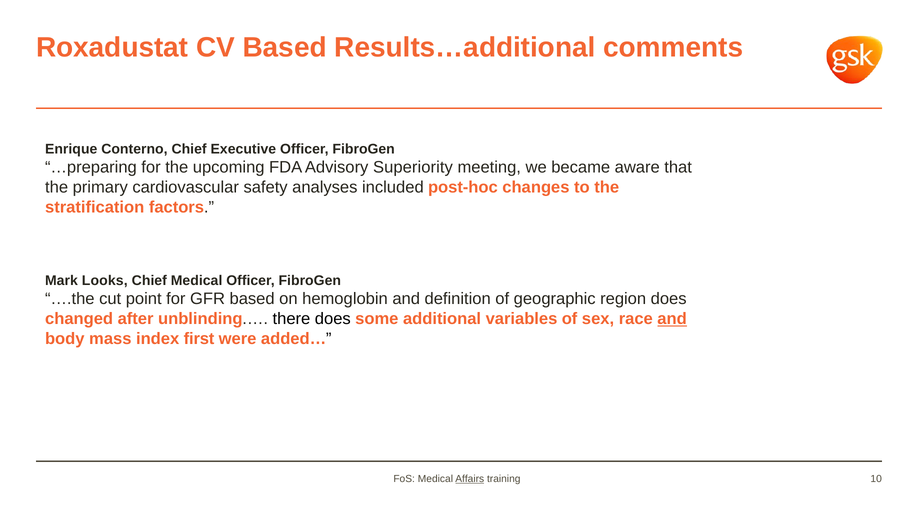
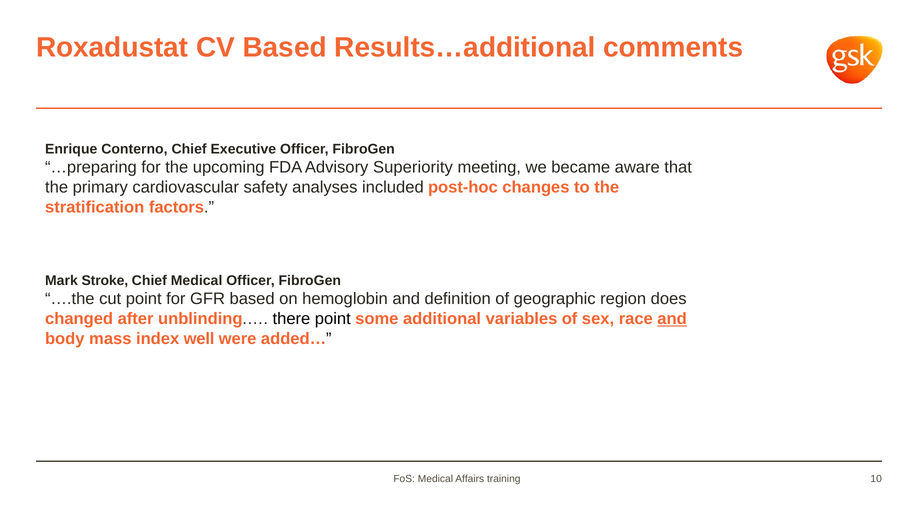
Looks: Looks -> Stroke
there does: does -> point
first: first -> well
Affairs underline: present -> none
